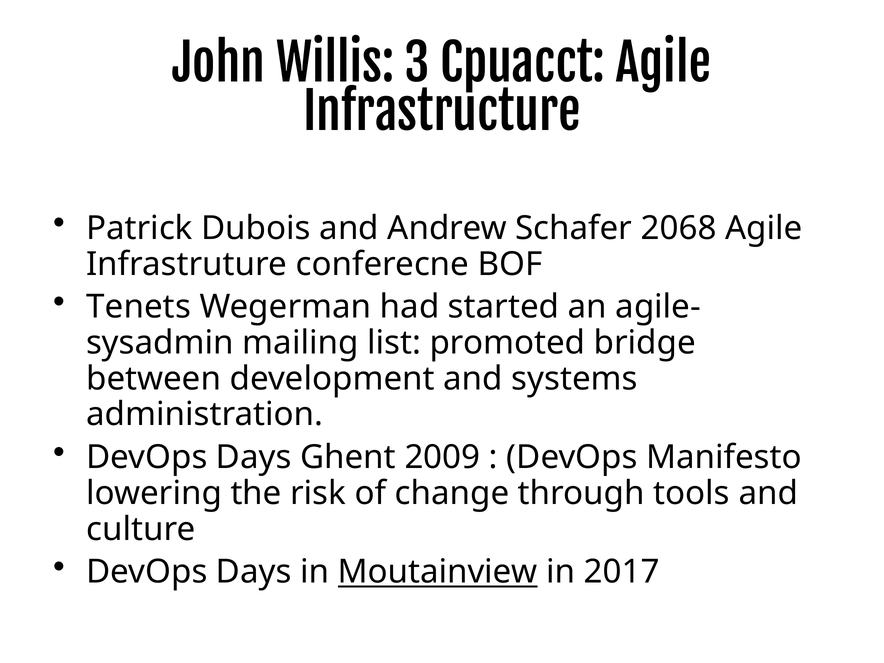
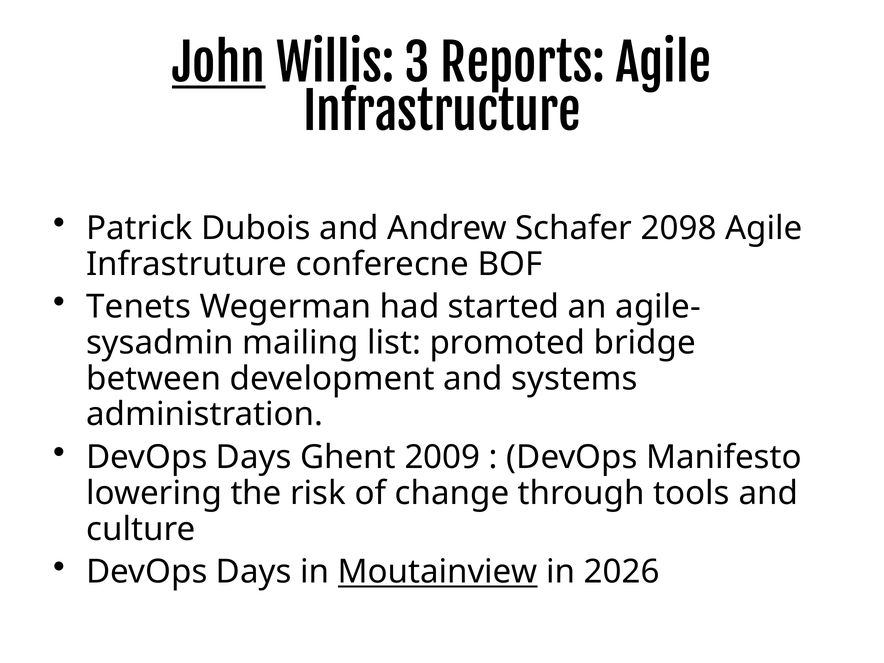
John underline: none -> present
Cpuacct: Cpuacct -> Reports
2068: 2068 -> 2098
2017: 2017 -> 2026
